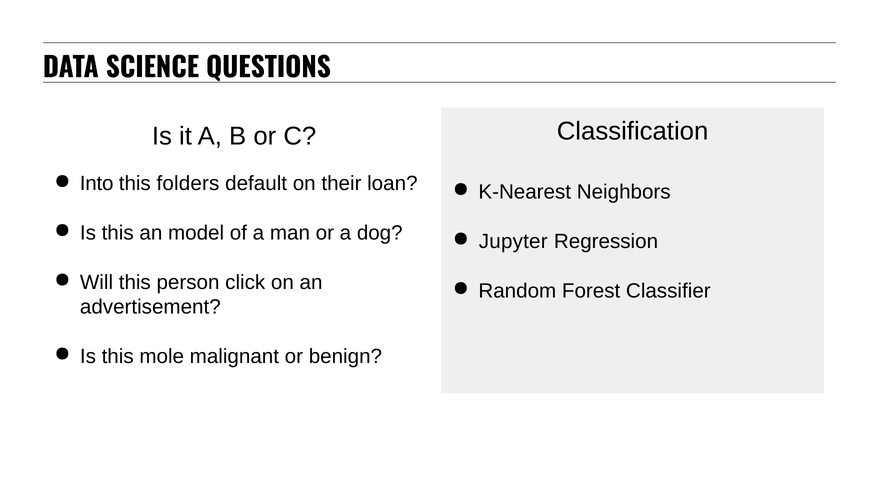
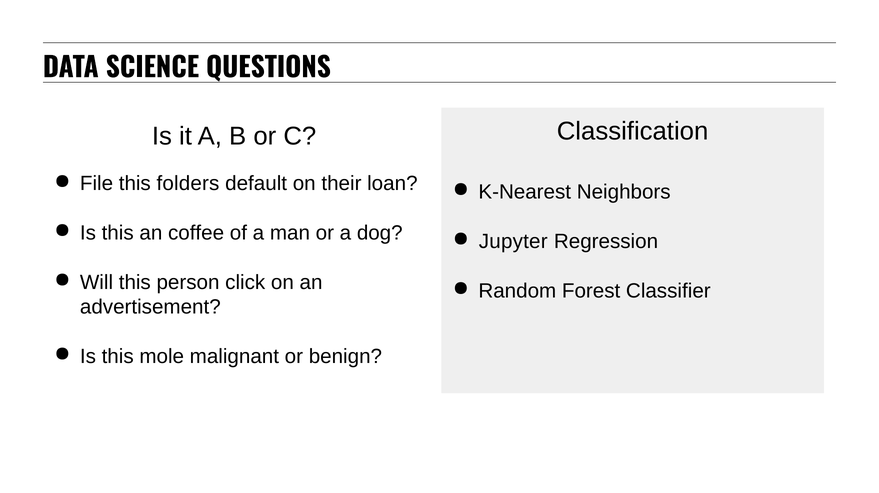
Into: Into -> File
model: model -> coffee
